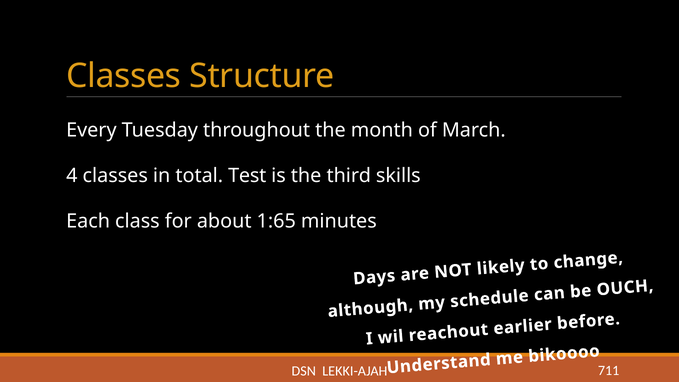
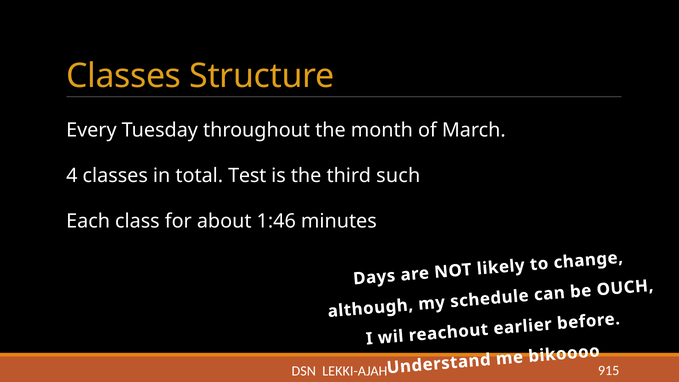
skills: skills -> such
1:65: 1:65 -> 1:46
711: 711 -> 915
